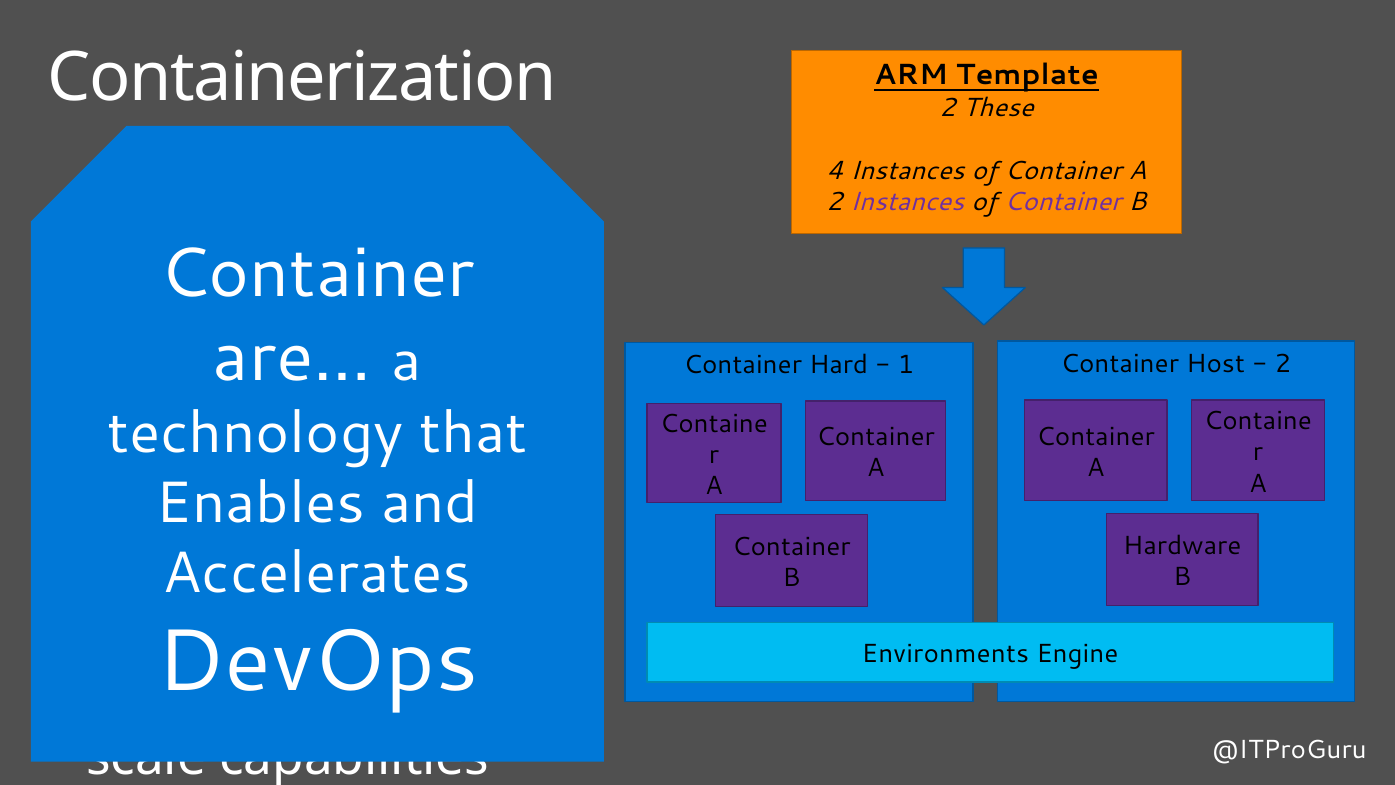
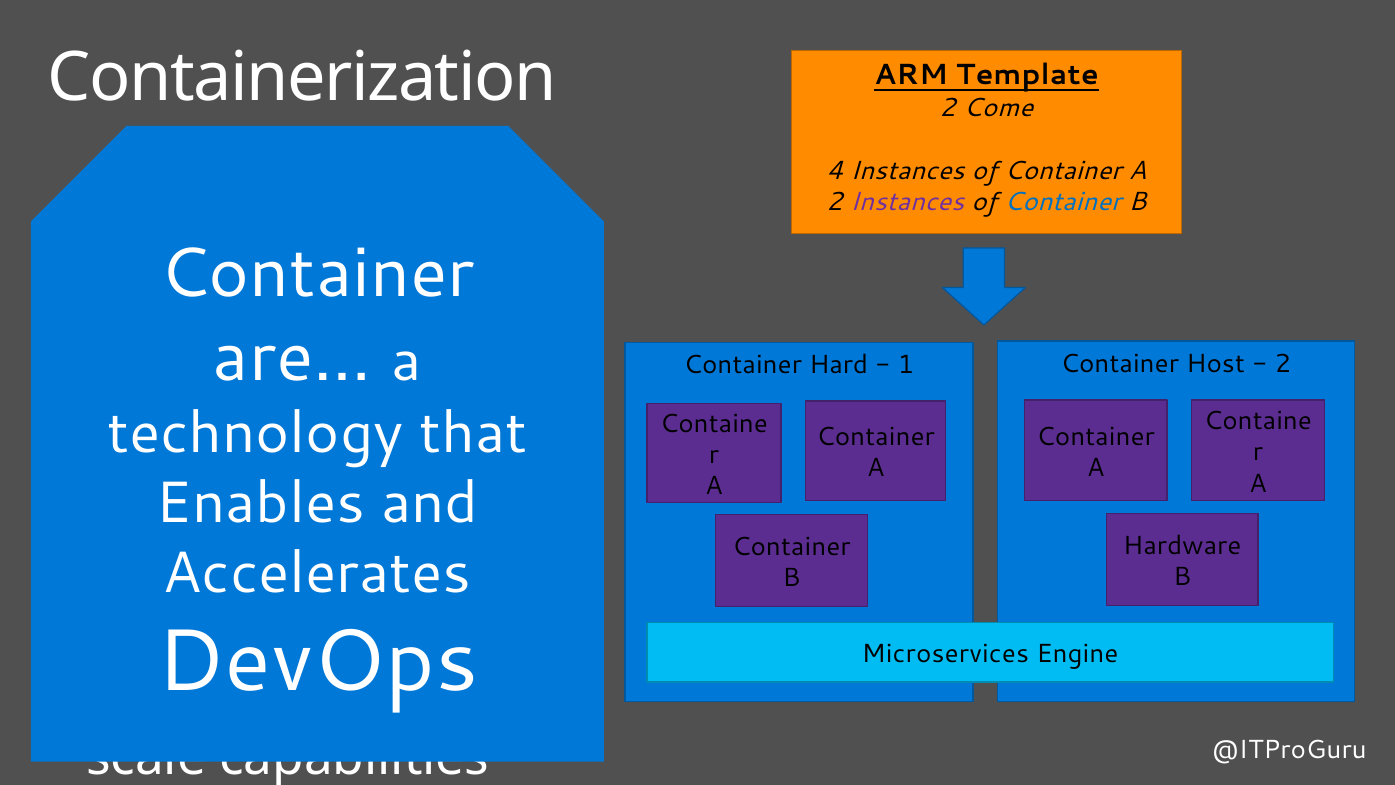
These: These -> Come
Container at (1063, 202) colour: purple -> blue
Environments: Environments -> Microservices
